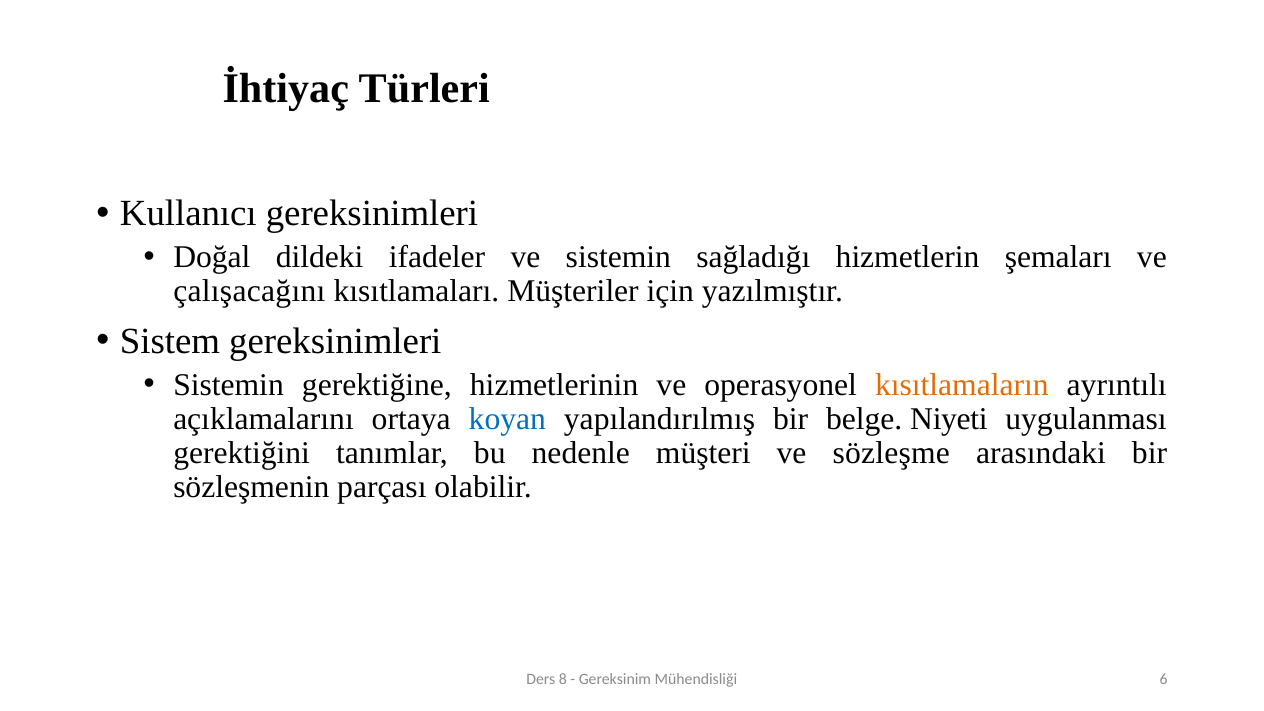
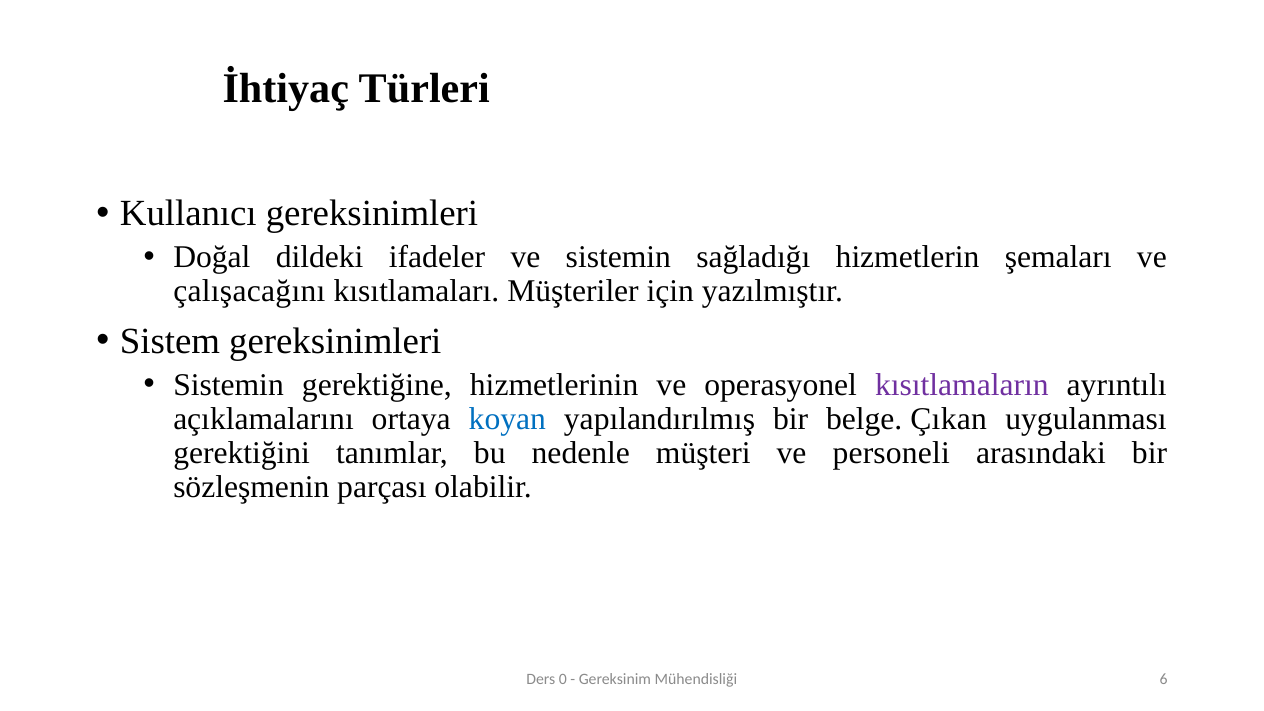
kısıtlamaların colour: orange -> purple
Niyeti: Niyeti -> Çıkan
sözleşme: sözleşme -> personeli
8: 8 -> 0
